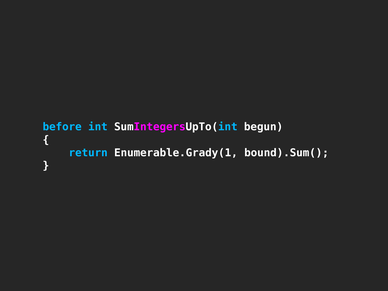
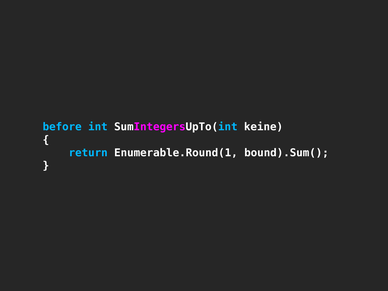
begun: begun -> keine
Enumerable.Grady(1: Enumerable.Grady(1 -> Enumerable.Round(1
